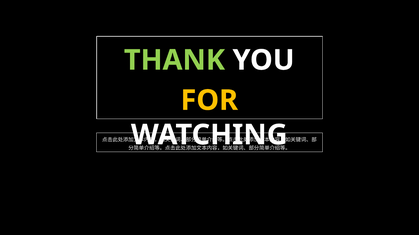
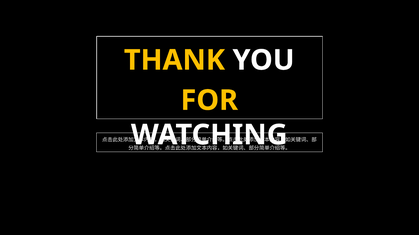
THANK colour: light green -> yellow
